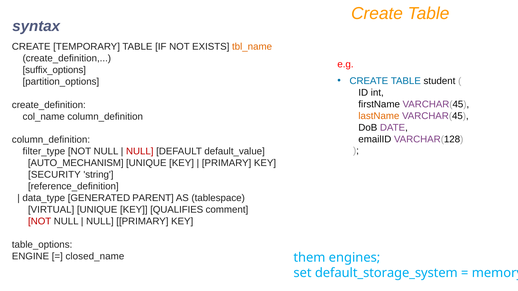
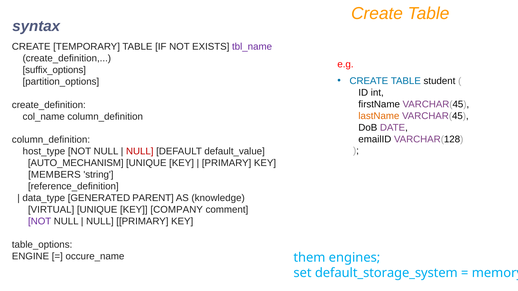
tbl_name colour: orange -> purple
filter_type: filter_type -> host_type
SECURITY: SECURITY -> MEMBERS
tablespace: tablespace -> knowledge
QUALIFIES: QUALIFIES -> COMPANY
NOT at (40, 222) colour: red -> purple
closed_name: closed_name -> occure_name
